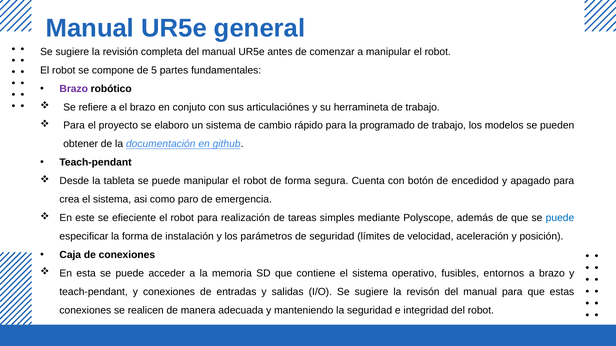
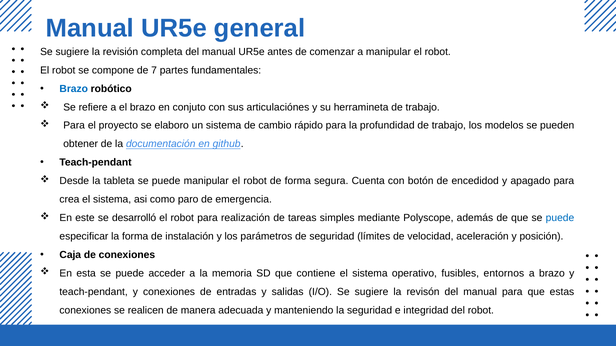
5: 5 -> 7
Brazo at (74, 89) colour: purple -> blue
programado: programado -> profundidad
efieciente: efieciente -> desarrolló
